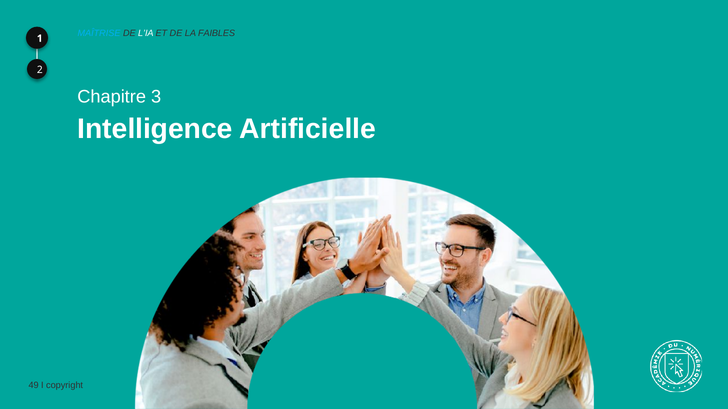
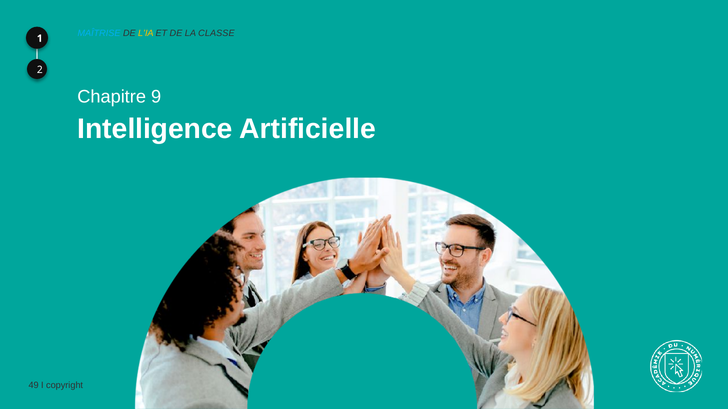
L’IA colour: white -> yellow
FAIBLES: FAIBLES -> CLASSE
3: 3 -> 9
